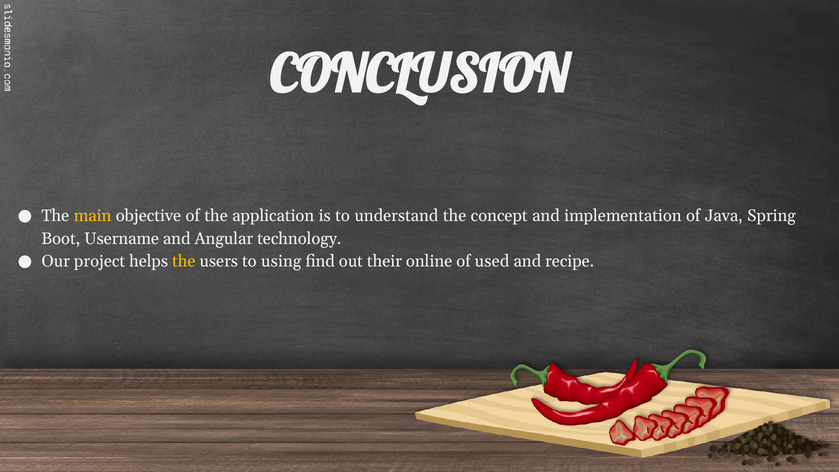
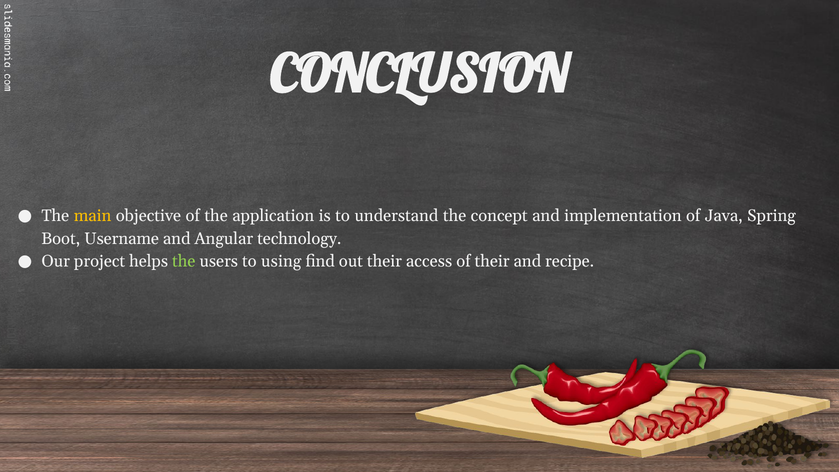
the at (184, 261) colour: yellow -> light green
online: online -> access
of used: used -> their
